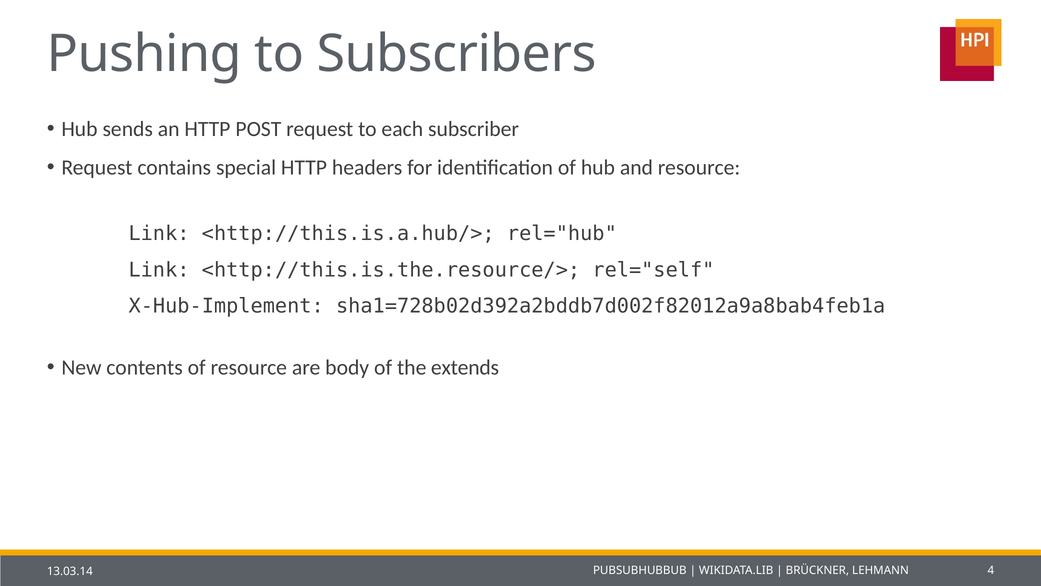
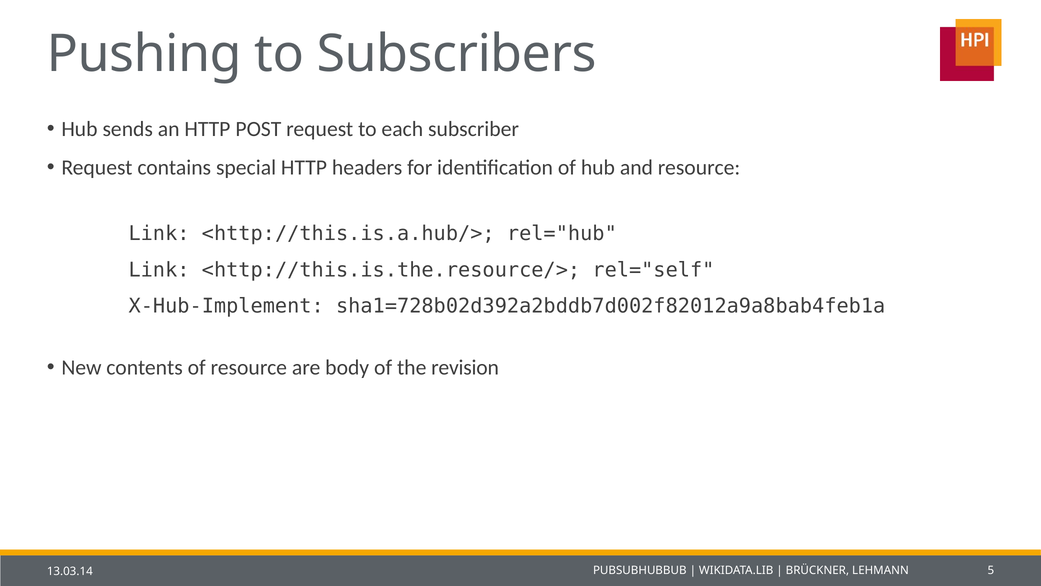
extends: extends -> revision
4: 4 -> 5
